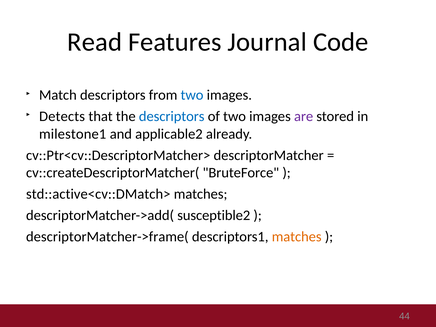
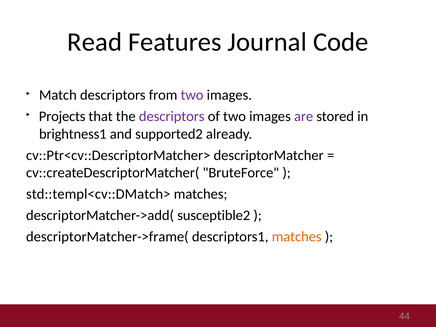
two at (192, 95) colour: blue -> purple
Detects: Detects -> Projects
descriptors at (172, 116) colour: blue -> purple
milestone1: milestone1 -> brightness1
applicable2: applicable2 -> supported2
std::active<cv::DMatch>: std::active<cv::DMatch> -> std::templ<cv::DMatch>
